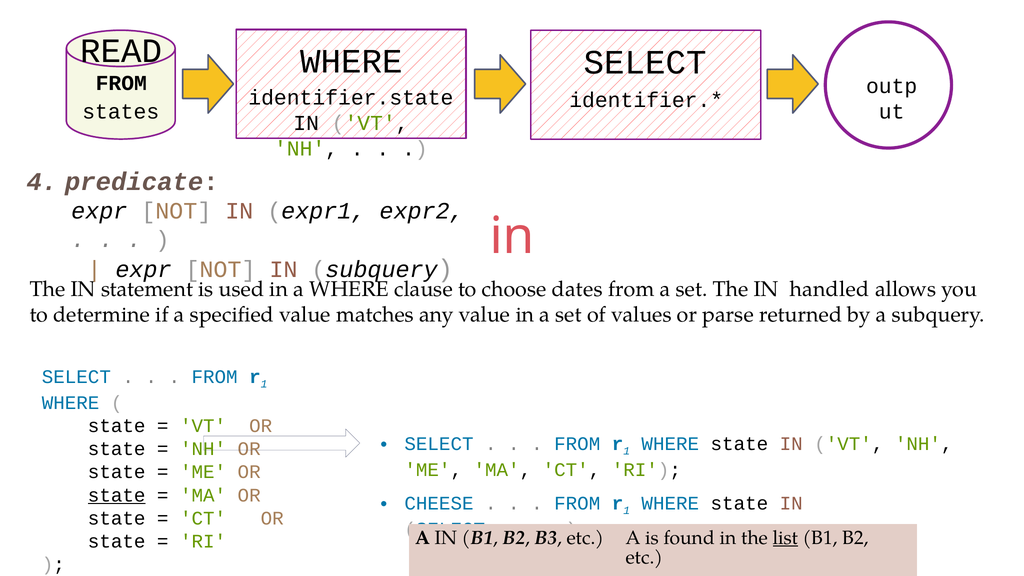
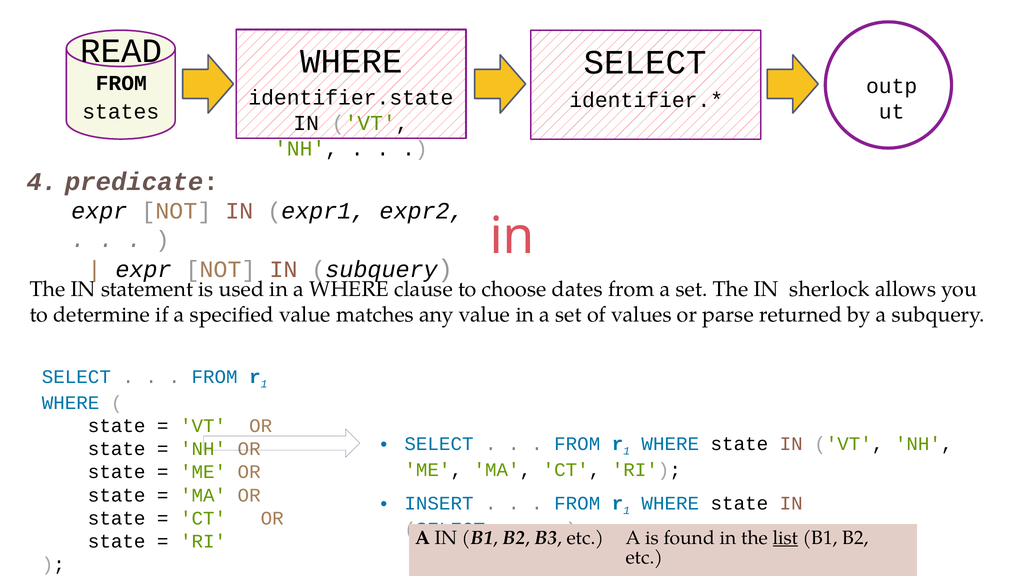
handled: handled -> sherlock
state at (117, 495) underline: present -> none
CHEESE: CHEESE -> INSERT
